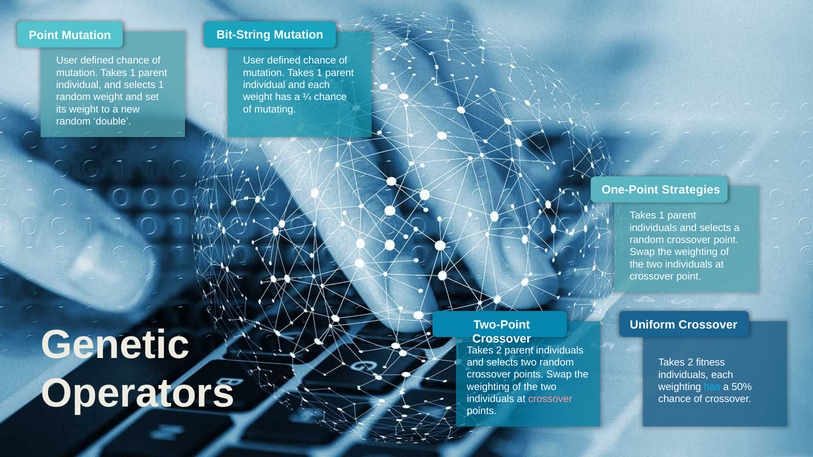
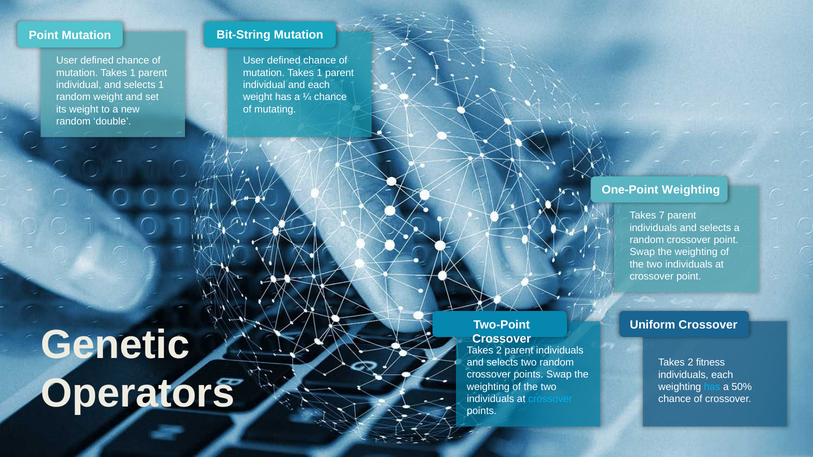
One-Point Strategies: Strategies -> Weighting
1 at (662, 216): 1 -> 7
crossover at (550, 399) colour: pink -> light blue
